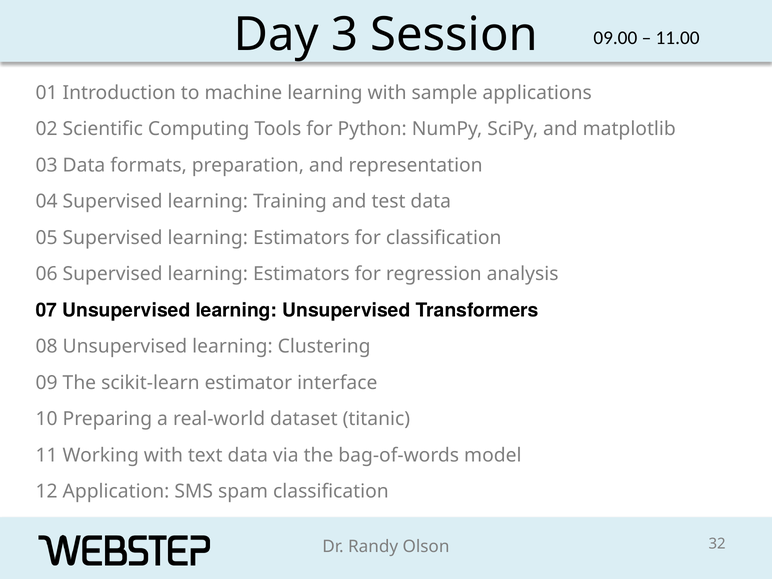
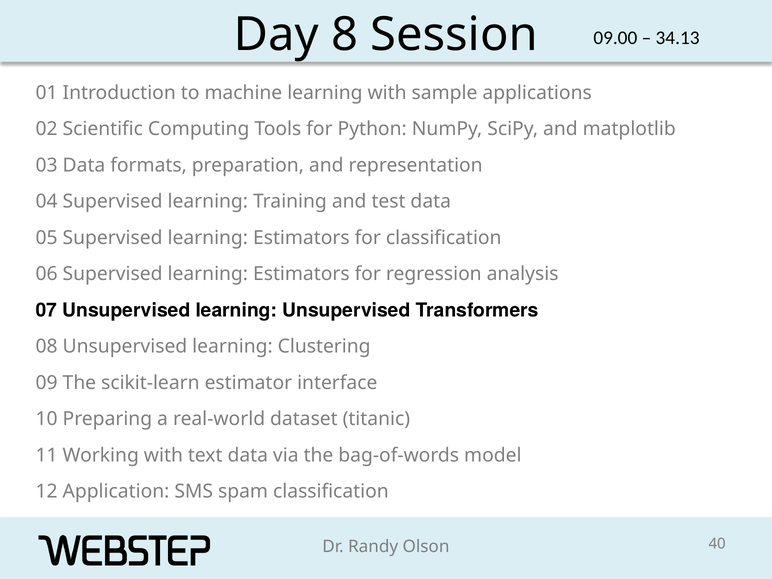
3: 3 -> 8
11.00: 11.00 -> 34.13
32: 32 -> 40
